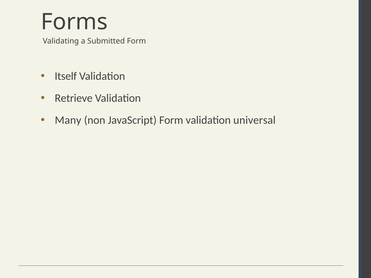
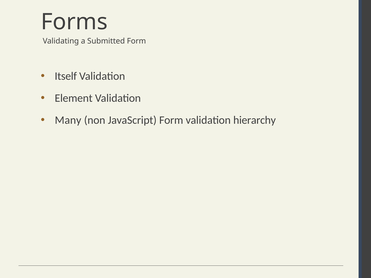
Retrieve: Retrieve -> Element
universal: universal -> hierarchy
